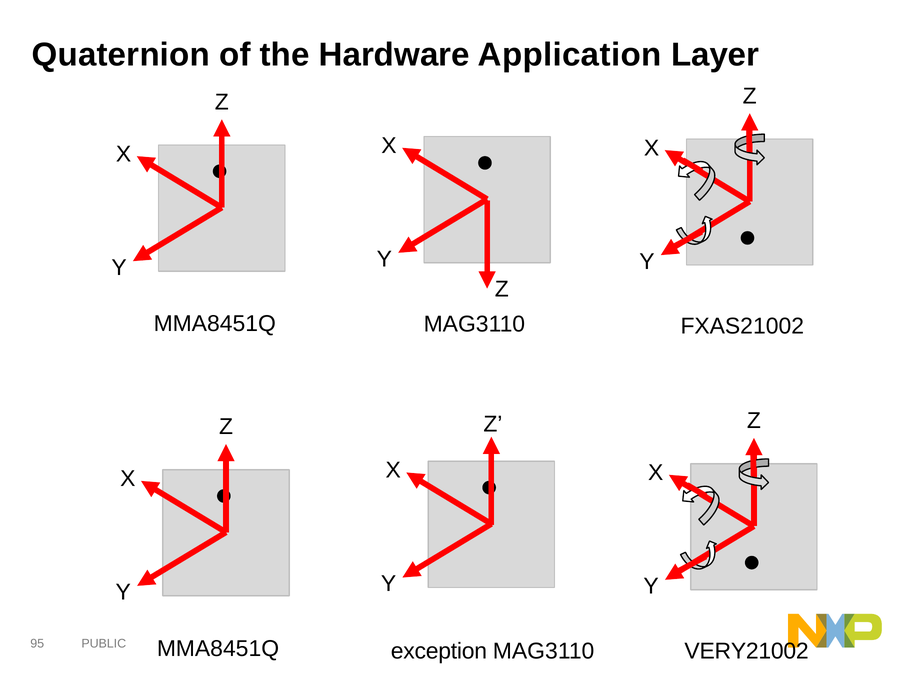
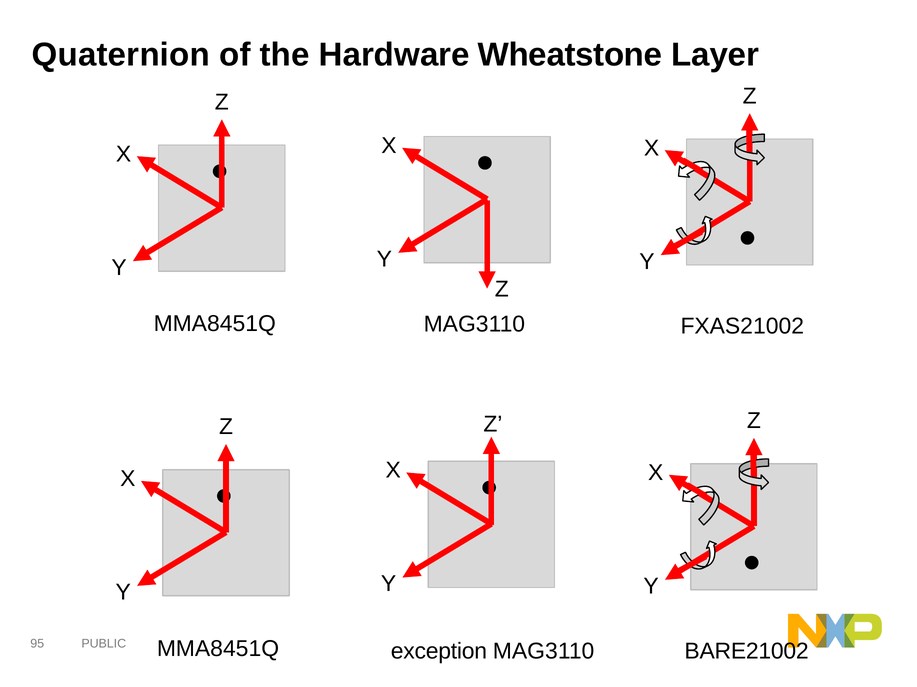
Application: Application -> Wheatstone
VERY21002: VERY21002 -> BARE21002
